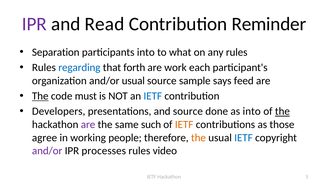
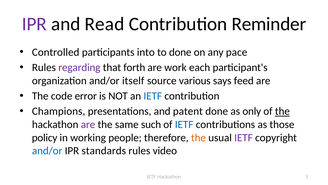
Separation: Separation -> Controlled
to what: what -> done
any rules: rules -> pace
regarding colour: blue -> purple
and/or usual: usual -> itself
sample: sample -> various
The at (40, 96) underline: present -> none
must: must -> error
Developers: Developers -> Champions
and source: source -> patent
as into: into -> only
IETF at (184, 124) colour: orange -> blue
agree: agree -> policy
IETF at (244, 137) colour: blue -> purple
and/or at (47, 150) colour: purple -> blue
processes: processes -> standards
